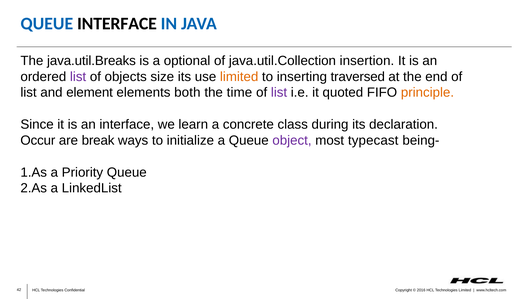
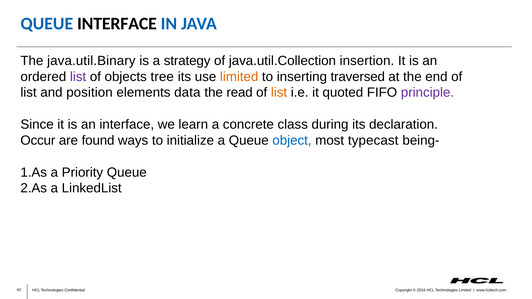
java.util.Breaks: java.util.Breaks -> java.util.Binary
optional: optional -> strategy
size: size -> tree
element: element -> position
both: both -> data
time: time -> read
list at (279, 93) colour: purple -> orange
principle colour: orange -> purple
break: break -> found
object colour: purple -> blue
